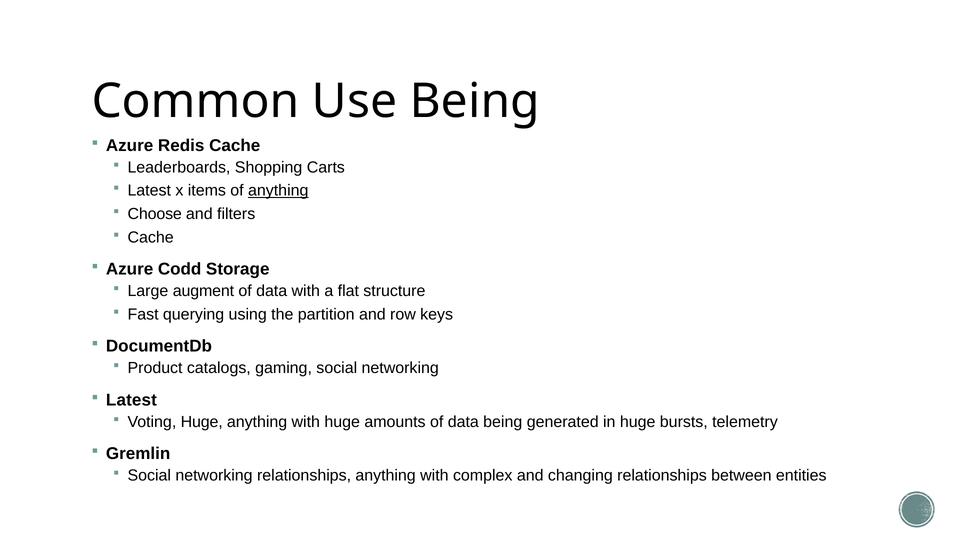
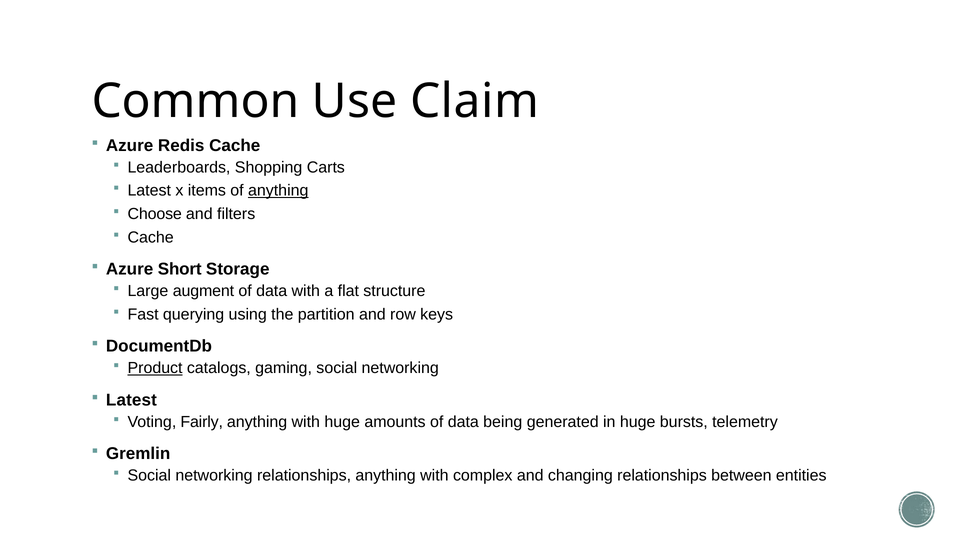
Use Being: Being -> Claim
Codd: Codd -> Short
Product underline: none -> present
Voting Huge: Huge -> Fairly
